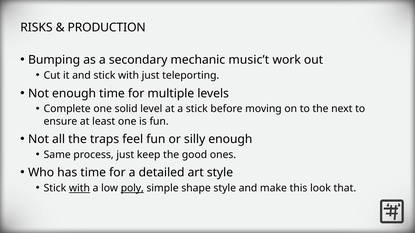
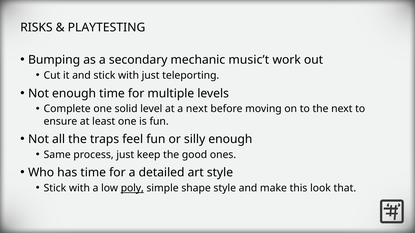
PRODUCTION: PRODUCTION -> PLAYTESTING
a stick: stick -> next
with at (79, 188) underline: present -> none
